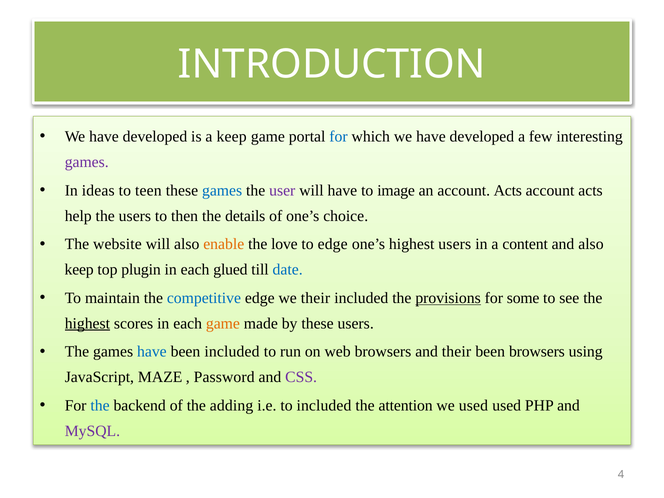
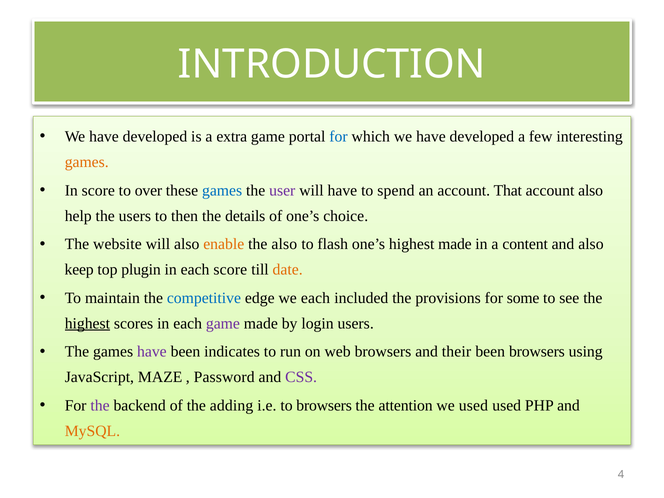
a keep: keep -> extra
games at (87, 162) colour: purple -> orange
In ideas: ideas -> score
teen: teen -> over
image: image -> spend
an account Acts: Acts -> That
acts at (591, 190): acts -> also
the love: love -> also
to edge: edge -> flash
highest users: users -> made
each glued: glued -> score
date colour: blue -> orange
we their: their -> each
provisions underline: present -> none
game at (223, 323) colour: orange -> purple
by these: these -> login
have at (152, 352) colour: blue -> purple
been included: included -> indicates
the at (100, 406) colour: blue -> purple
to included: included -> browsers
MySQL colour: purple -> orange
